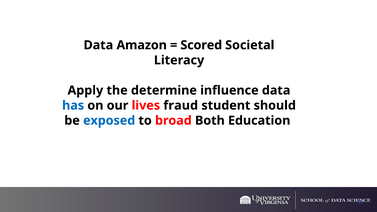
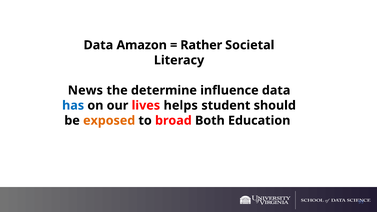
Scored: Scored -> Rather
Apply: Apply -> News
fraud: fraud -> helps
exposed colour: blue -> orange
